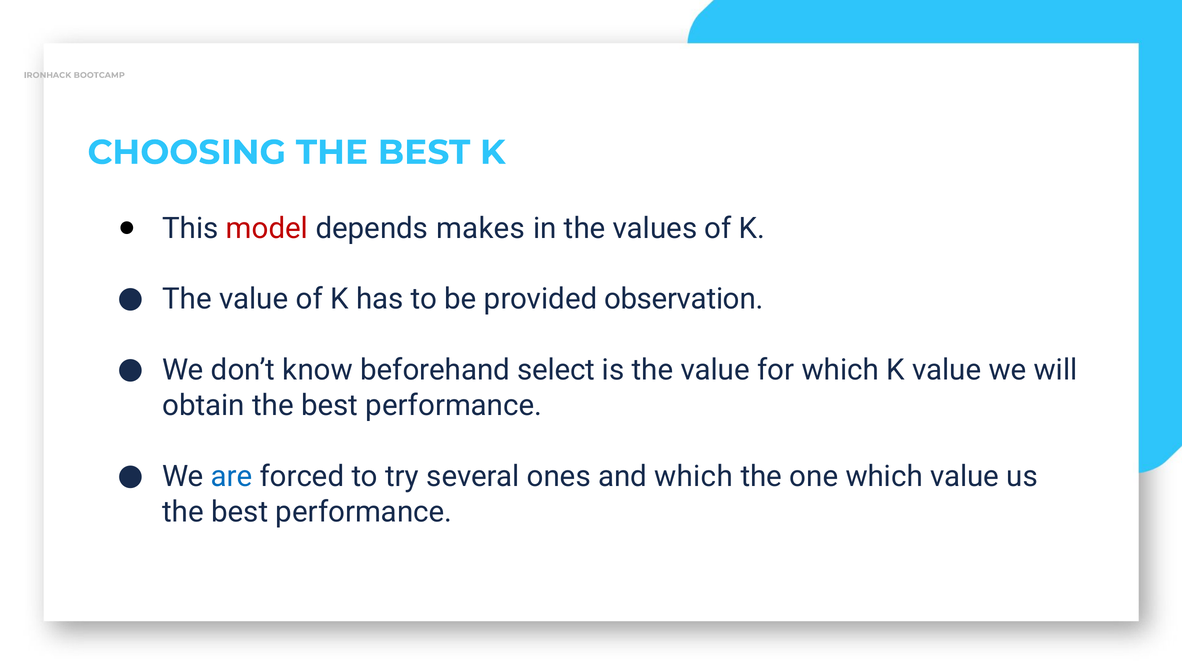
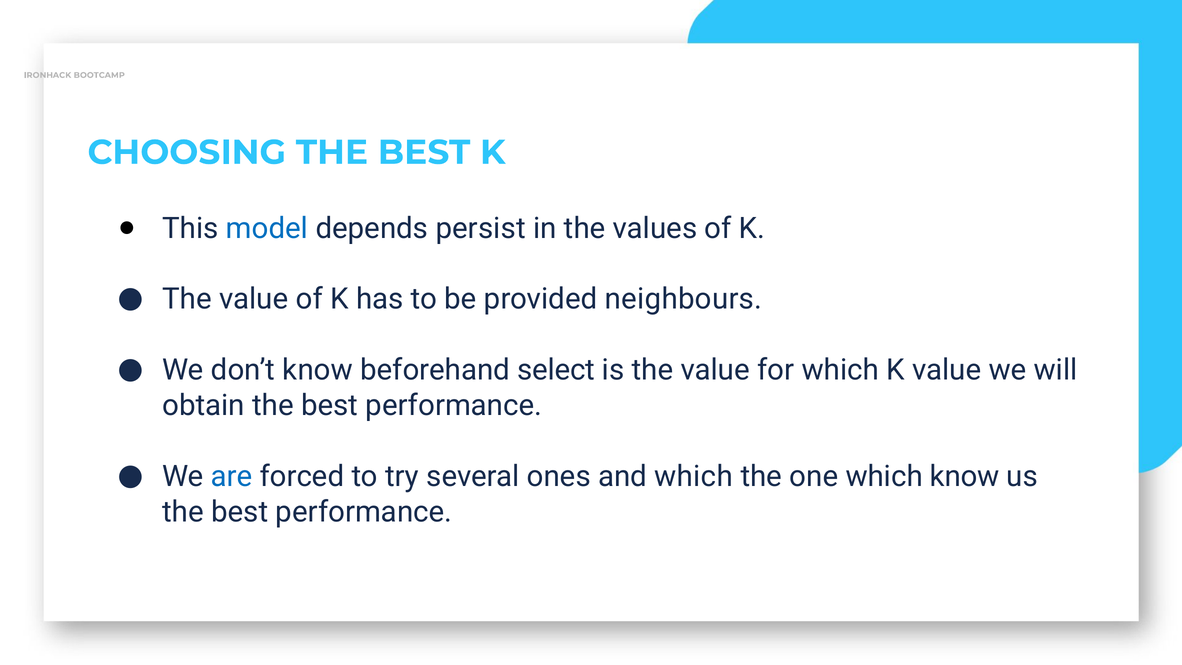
model colour: red -> blue
makes: makes -> persist
observation: observation -> neighbours
which value: value -> know
